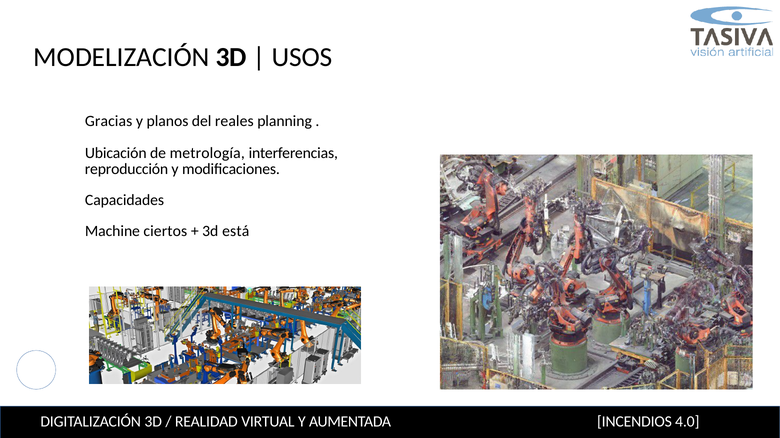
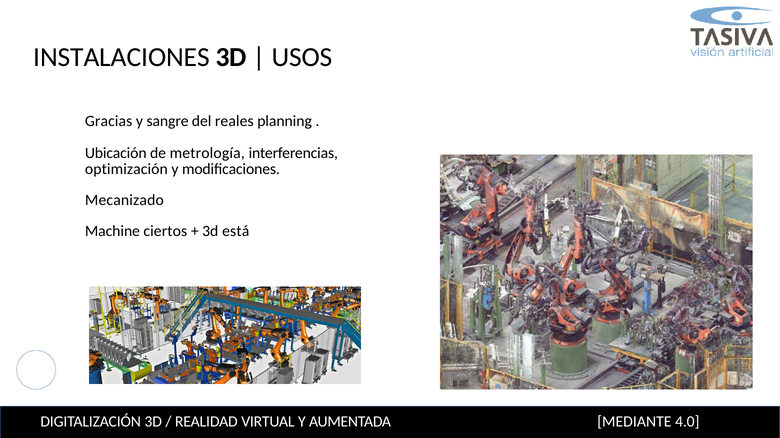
MODELIZACIÓN: MODELIZACIÓN -> INSTALACIONES
planos: planos -> sangre
reproducción: reproducción -> optimización
Capacidades: Capacidades -> Mecanizado
INCENDIOS: INCENDIOS -> MEDIANTE
